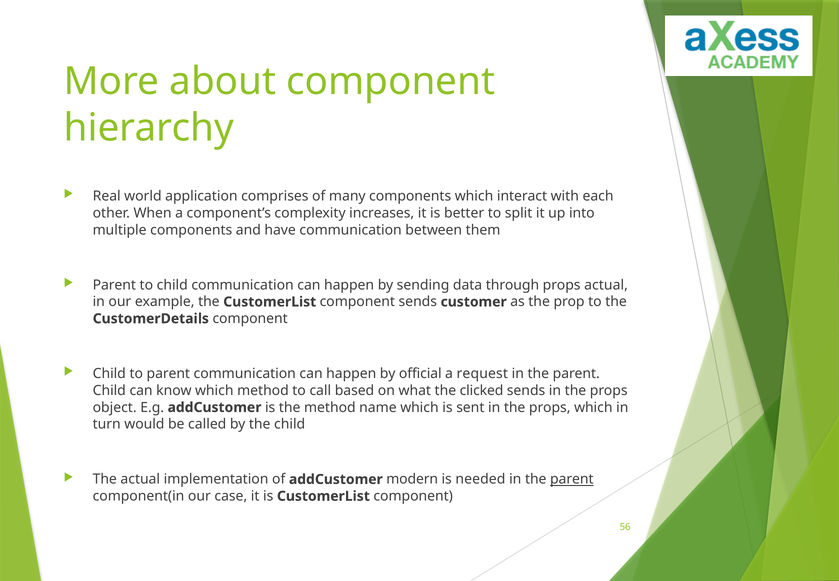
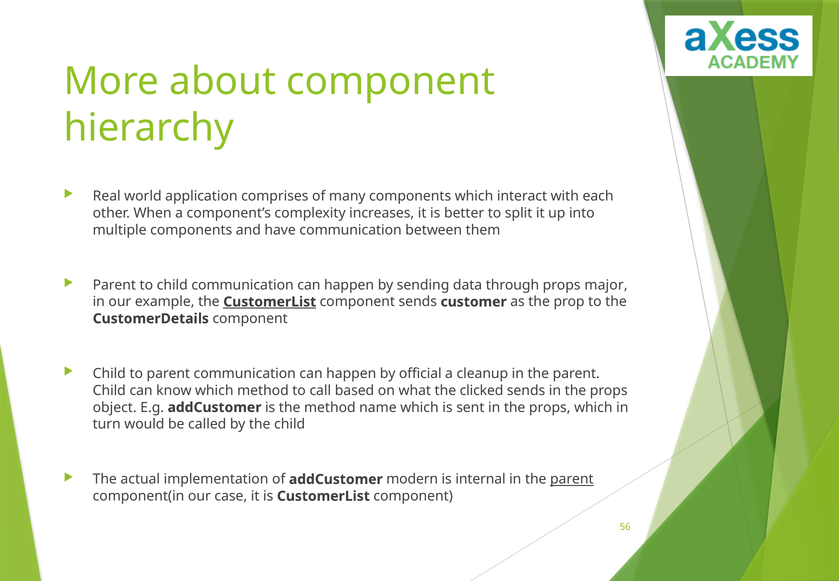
props actual: actual -> major
CustomerList at (270, 302) underline: none -> present
request: request -> cleanup
needed: needed -> internal
